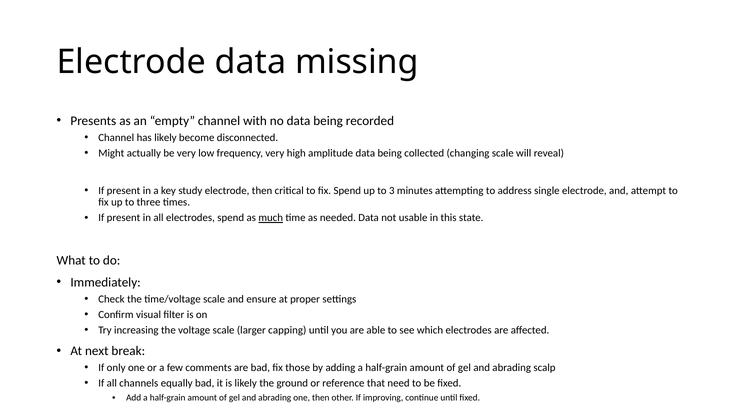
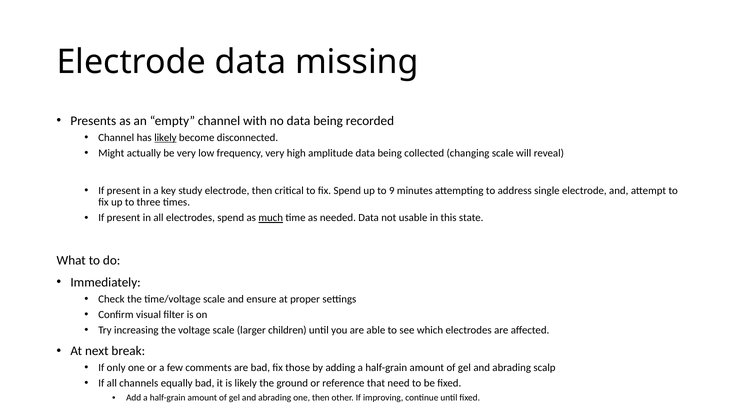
likely at (165, 138) underline: none -> present
3: 3 -> 9
capping: capping -> children
